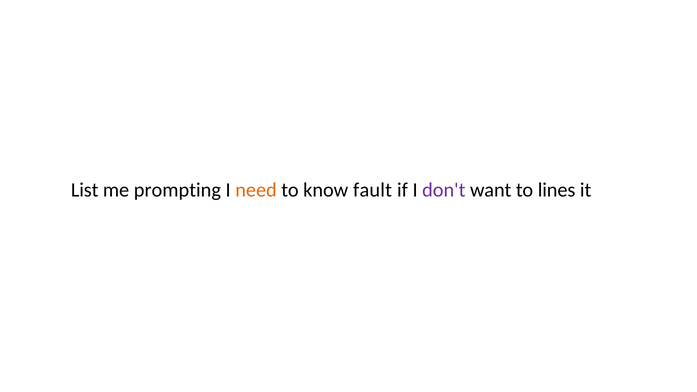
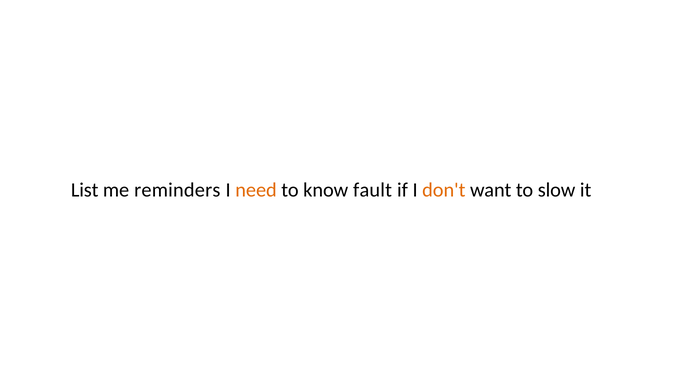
prompting: prompting -> reminders
don't colour: purple -> orange
lines: lines -> slow
